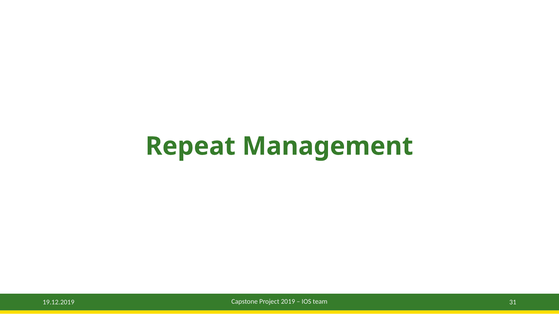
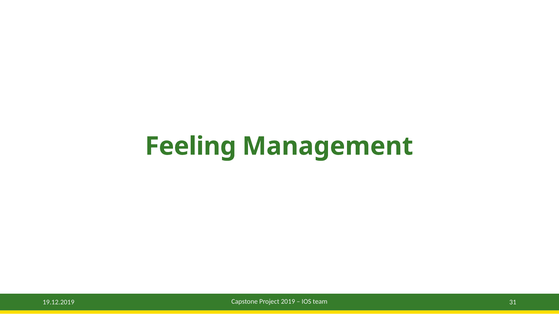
Repeat: Repeat -> Feeling
